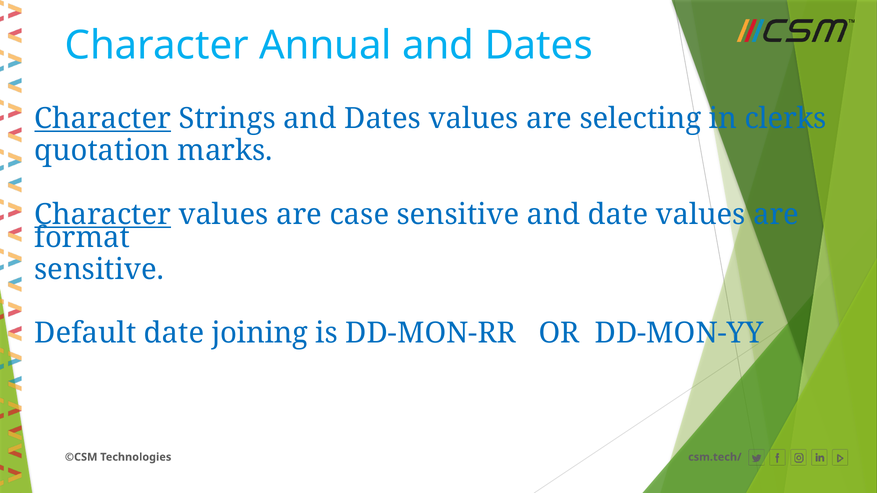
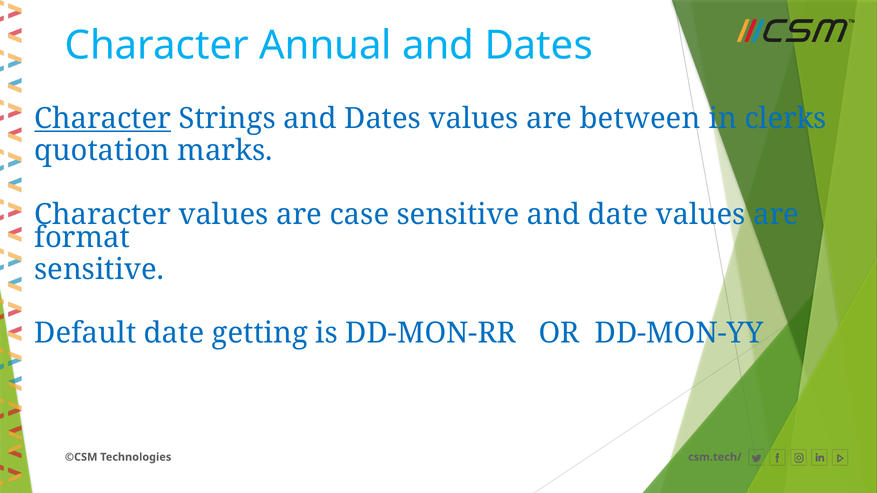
selecting: selecting -> between
Character at (103, 215) underline: present -> none
joining: joining -> getting
